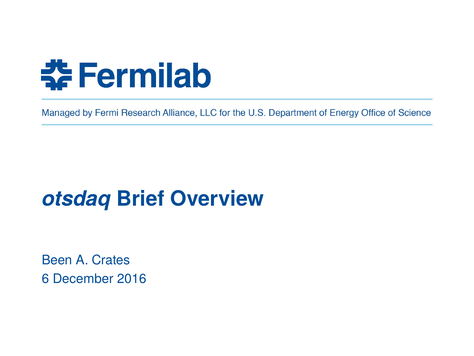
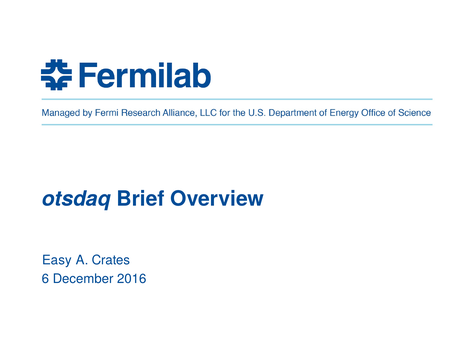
Been: Been -> Easy
